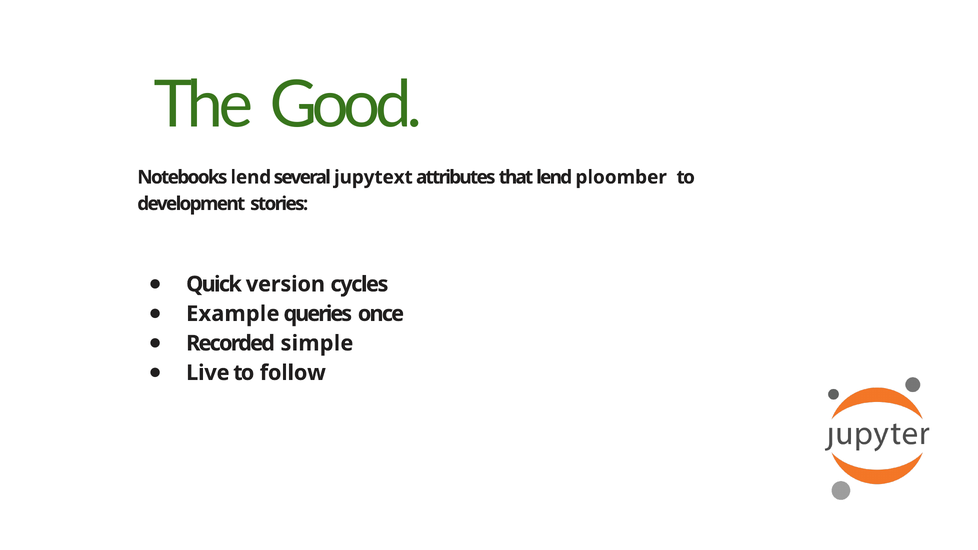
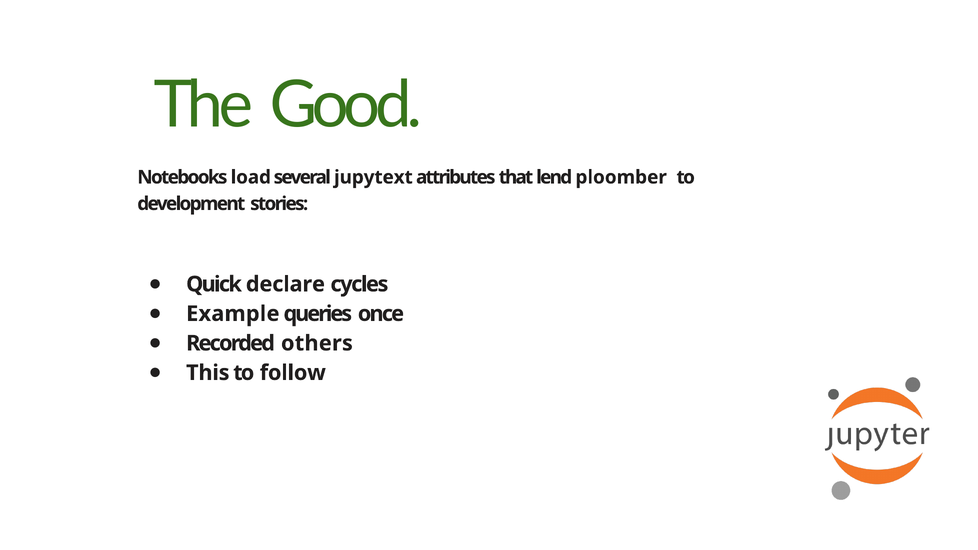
Notebooks lend: lend -> load
version: version -> declare
simple: simple -> others
Live: Live -> This
